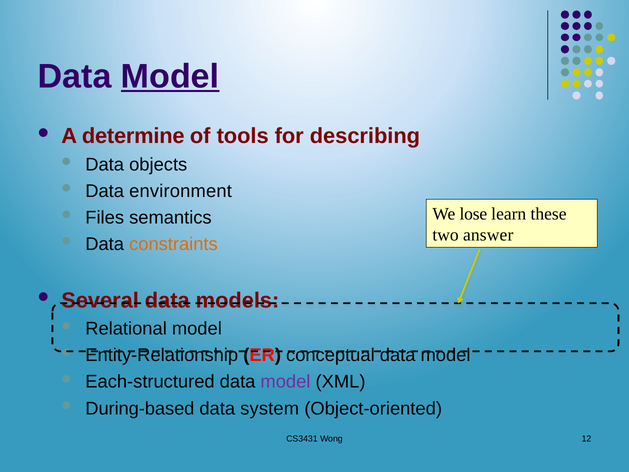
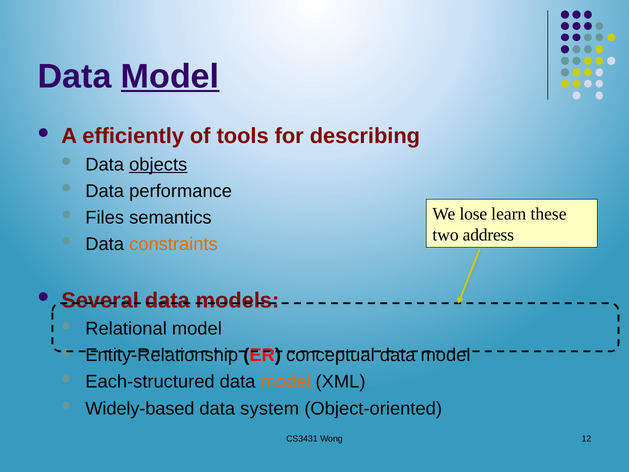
determine: determine -> efficiently
objects underline: none -> present
environment: environment -> performance
answer: answer -> address
model at (285, 382) colour: purple -> orange
During-based: During-based -> Widely-based
